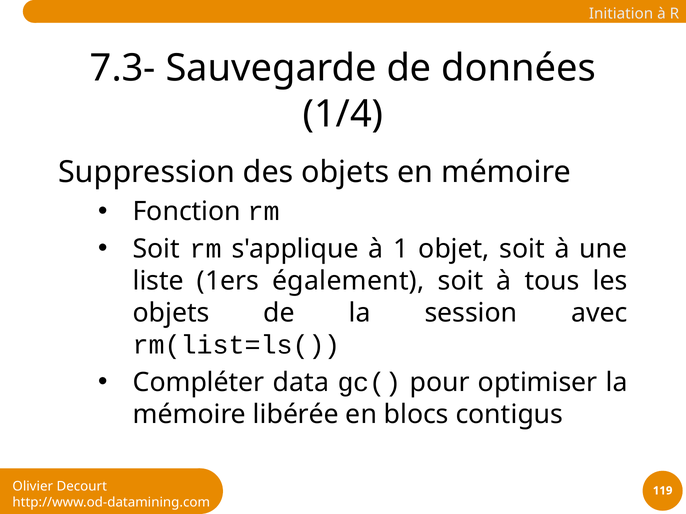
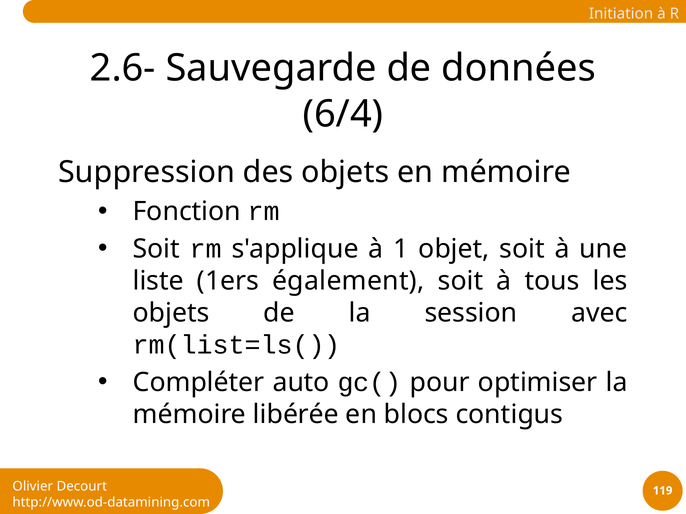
7.3-: 7.3- -> 2.6-
1/4: 1/4 -> 6/4
data: data -> auto
